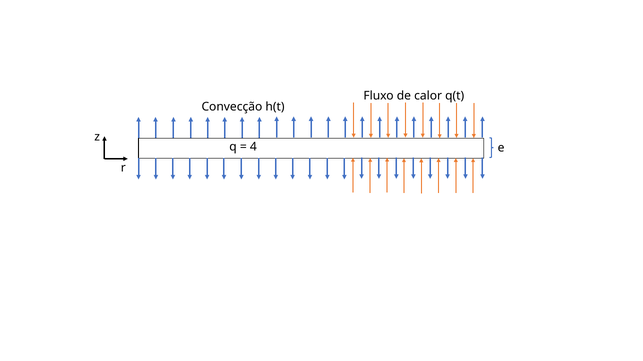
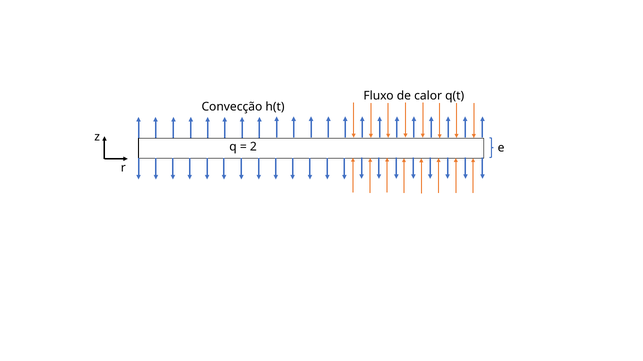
4: 4 -> 2
